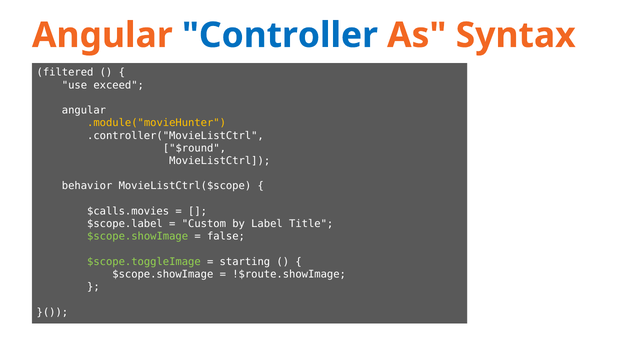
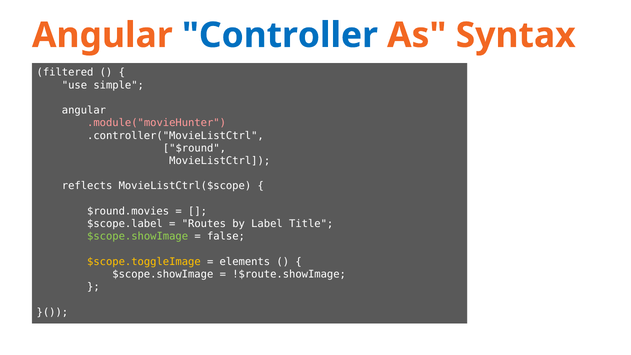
exceed: exceed -> simple
.module("movieHunter colour: yellow -> pink
behavior: behavior -> reflects
$calls.movies: $calls.movies -> $round.movies
Custom: Custom -> Routes
$scope.toggleImage colour: light green -> yellow
starting: starting -> elements
